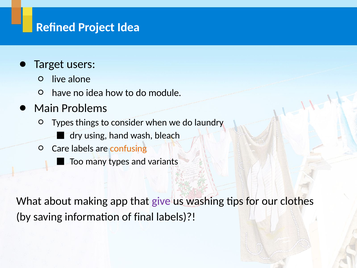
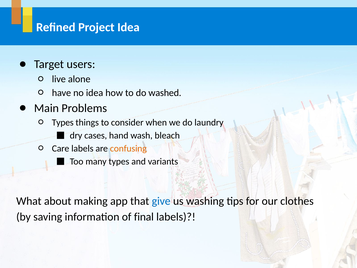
module: module -> washed
using: using -> cases
give colour: purple -> blue
